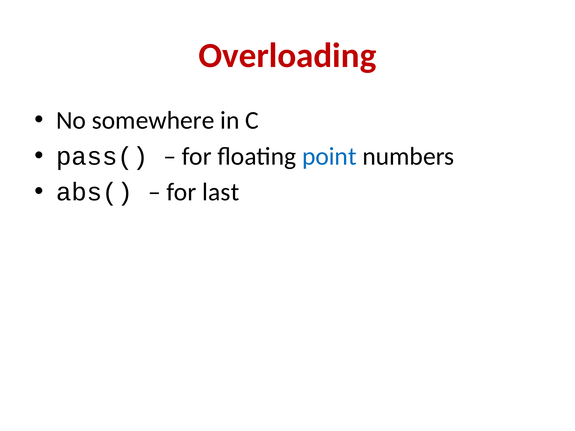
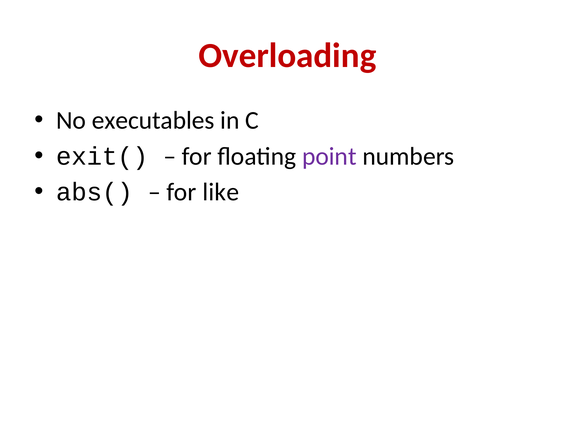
somewhere: somewhere -> executables
pass(: pass( -> exit(
point colour: blue -> purple
last: last -> like
